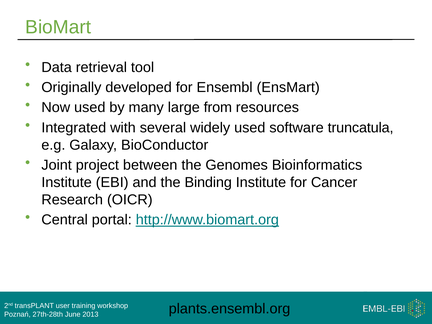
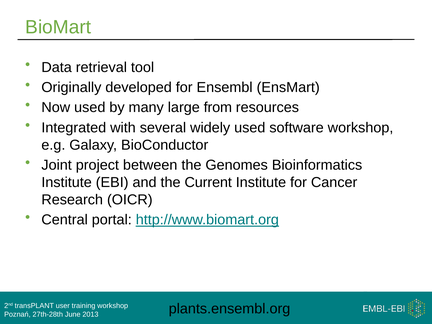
software truncatula: truncatula -> workshop
Binding: Binding -> Current
